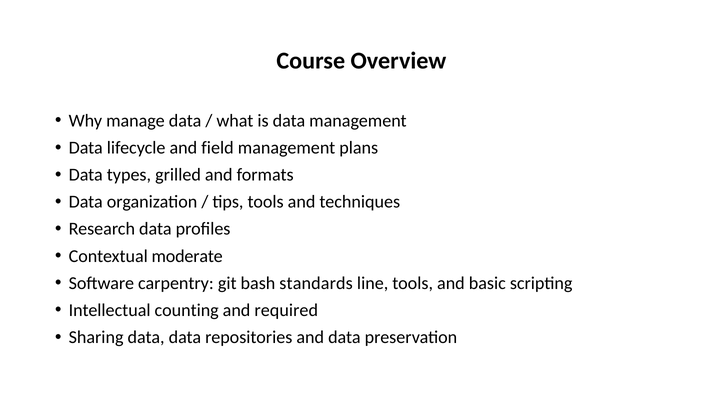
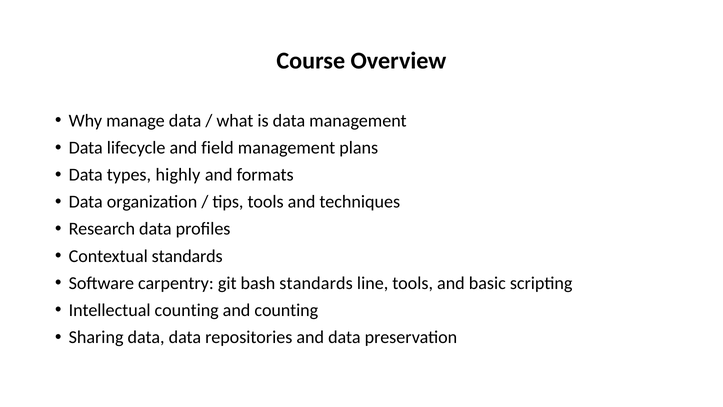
grilled: grilled -> highly
Contextual moderate: moderate -> standards
and required: required -> counting
